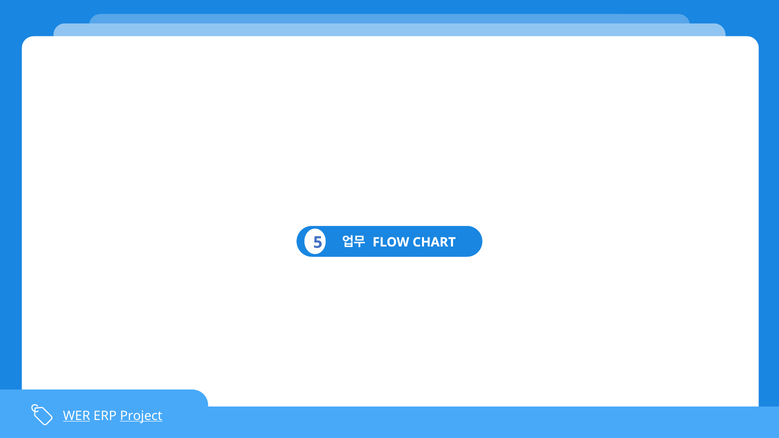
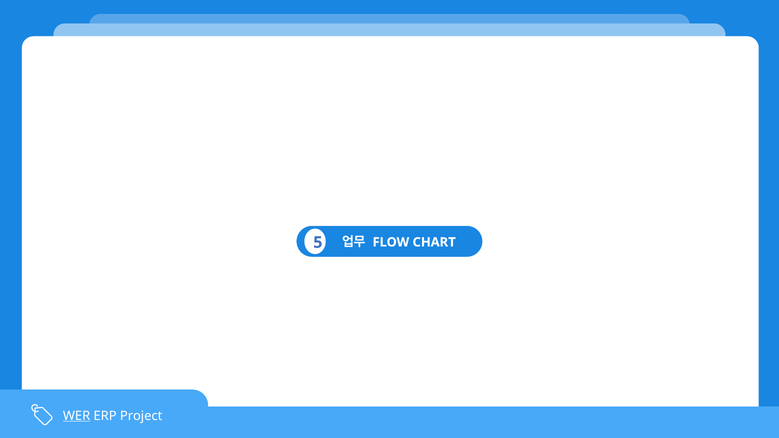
Project underline: present -> none
